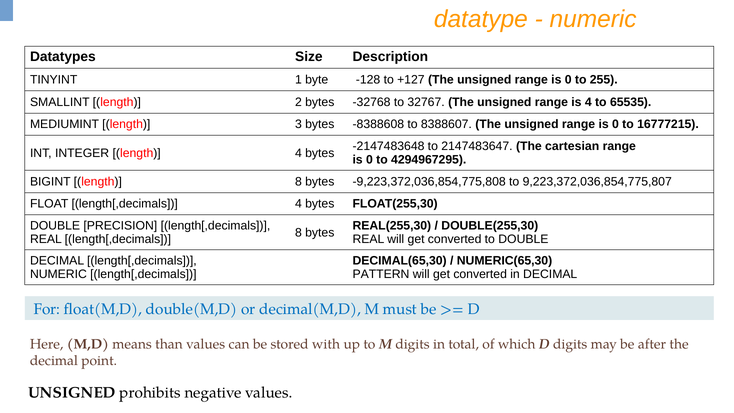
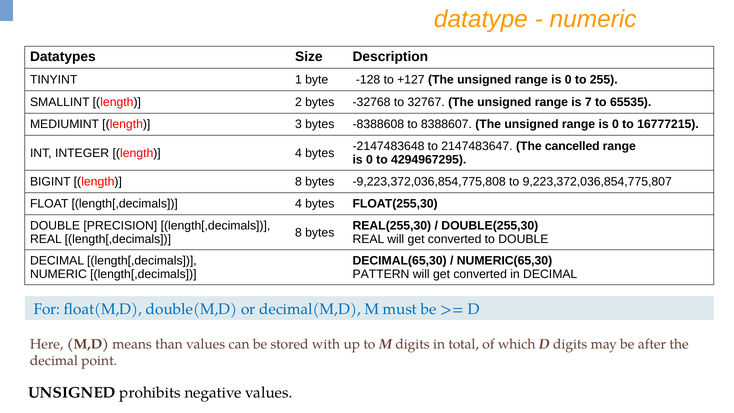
is 4: 4 -> 7
cartesian: cartesian -> cancelled
